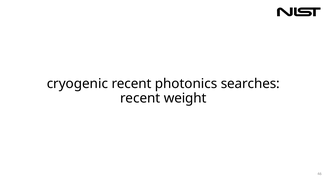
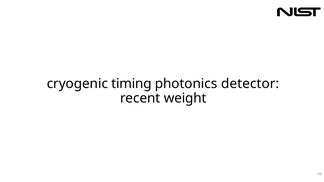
cryogenic recent: recent -> timing
searches: searches -> detector
